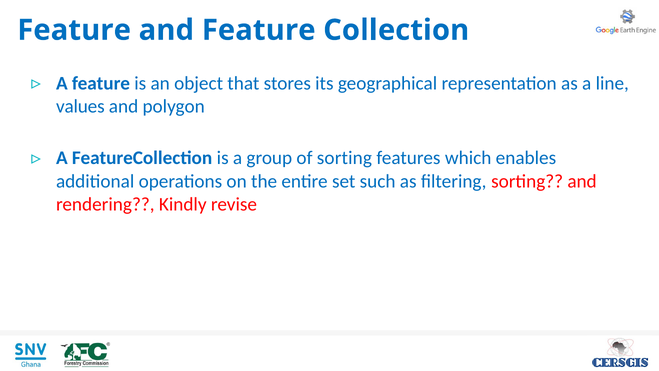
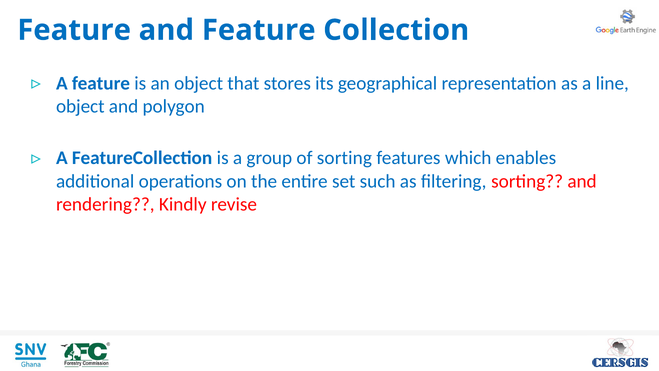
values at (80, 106): values -> object
